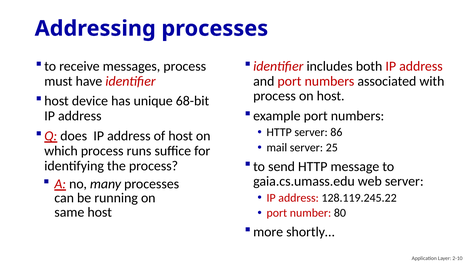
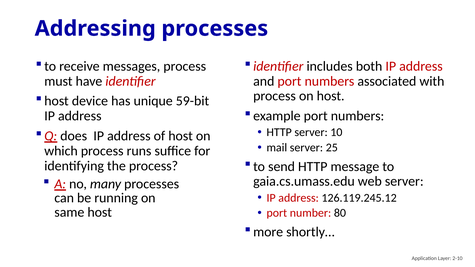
68-bit: 68-bit -> 59-bit
86: 86 -> 10
128.119.245.22: 128.119.245.22 -> 126.119.245.12
